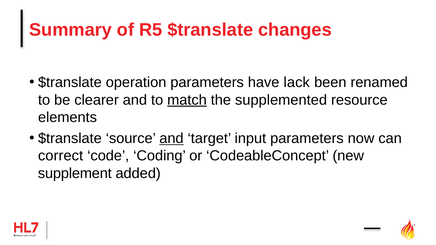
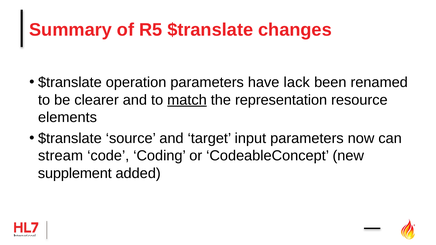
supplemented: supplemented -> representation
and at (171, 139) underline: present -> none
correct: correct -> stream
